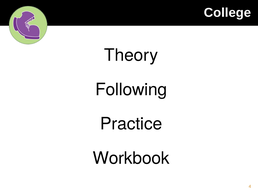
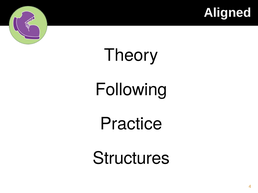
College: College -> Aligned
Workbook: Workbook -> Structures
